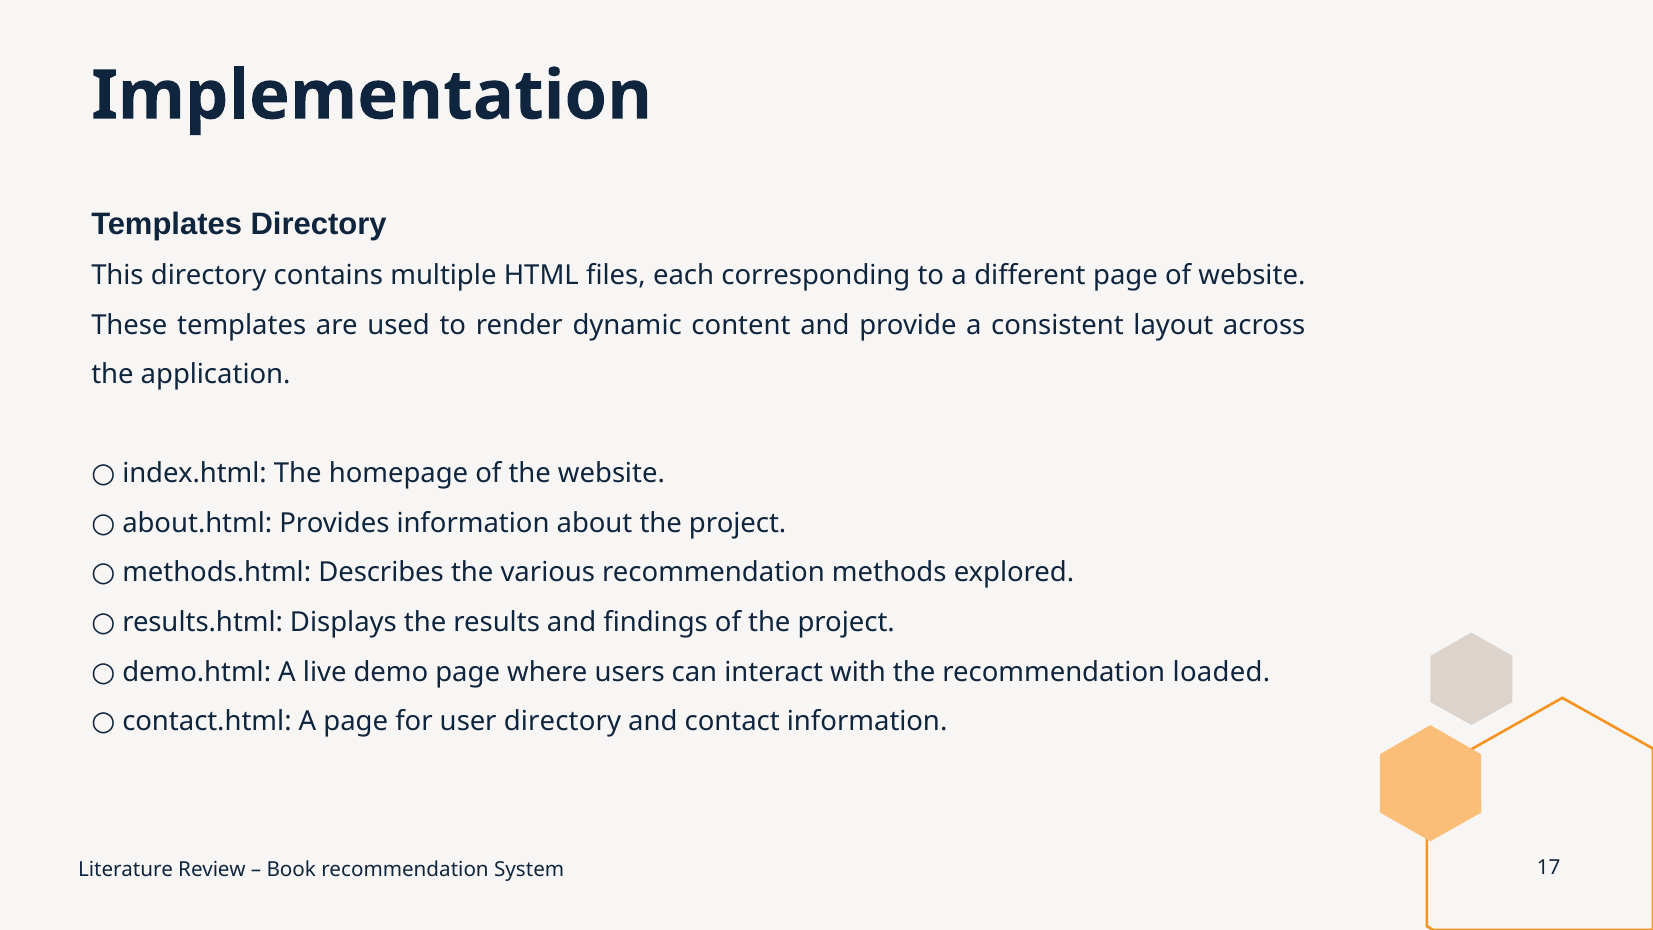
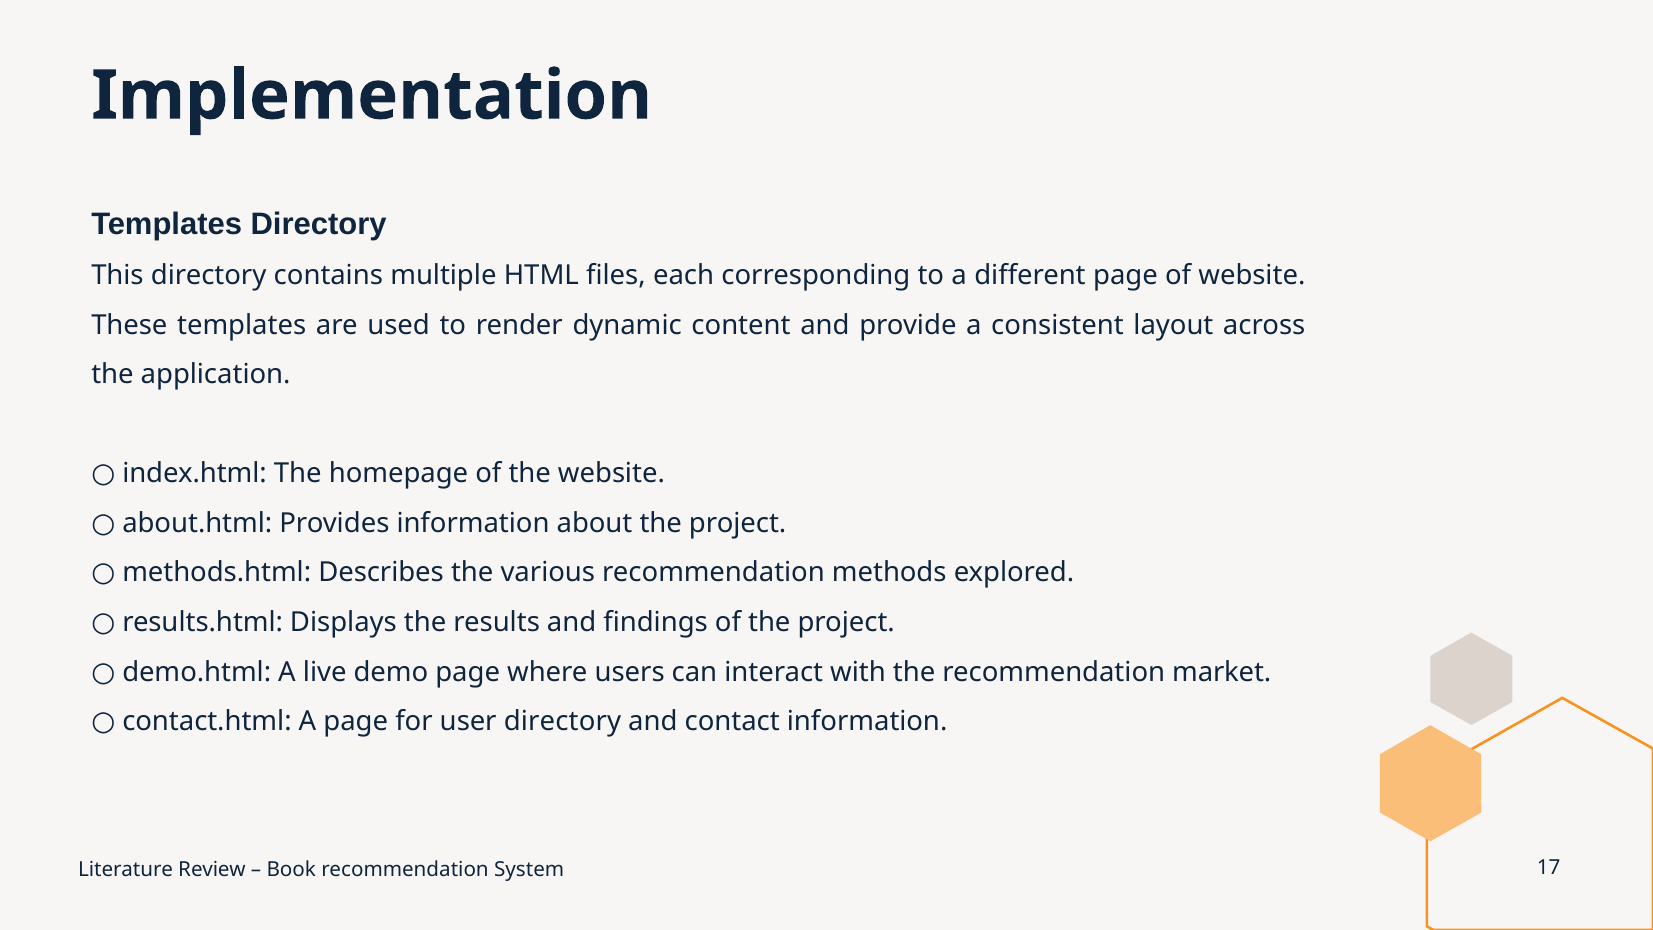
loaded: loaded -> market
